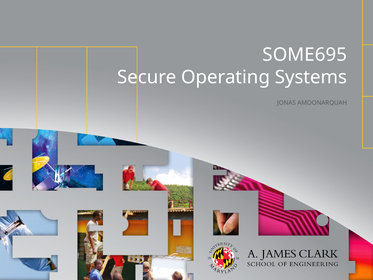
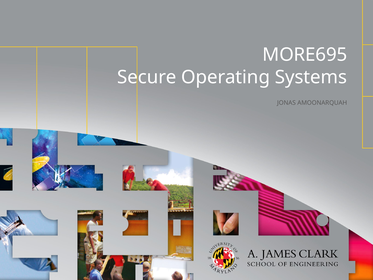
SOME695: SOME695 -> MORE695
